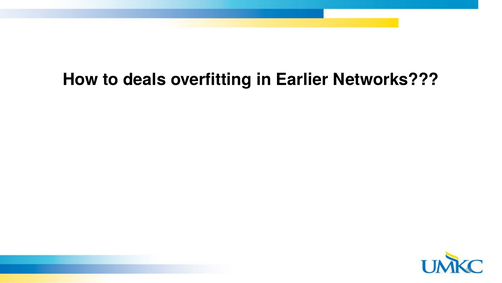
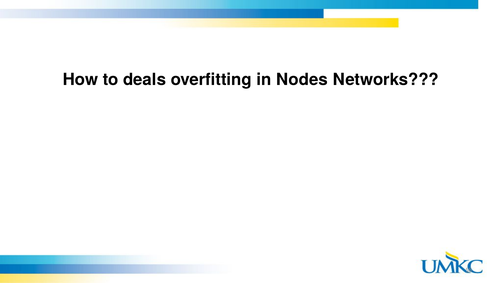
Earlier: Earlier -> Nodes
